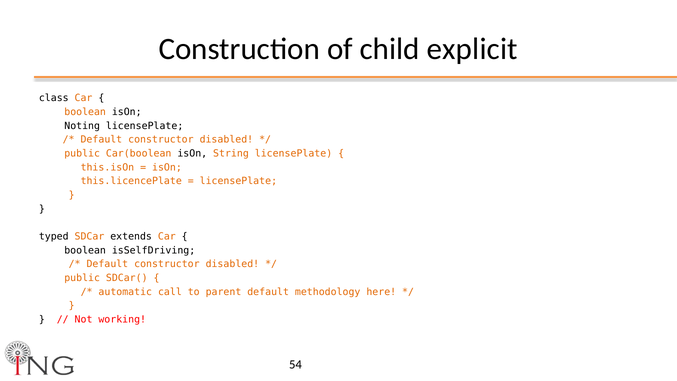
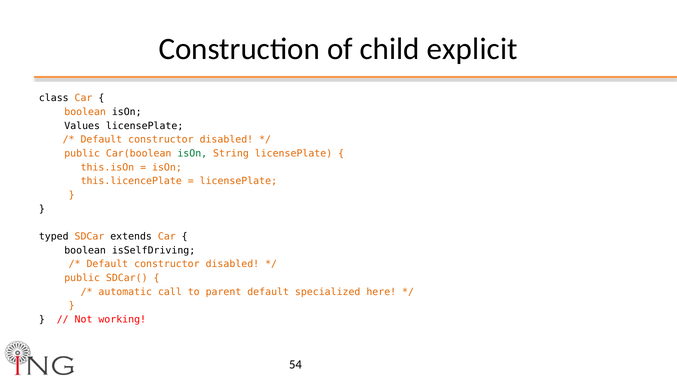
Noting: Noting -> Values
isOn at (192, 153) colour: black -> green
methodology: methodology -> specialized
